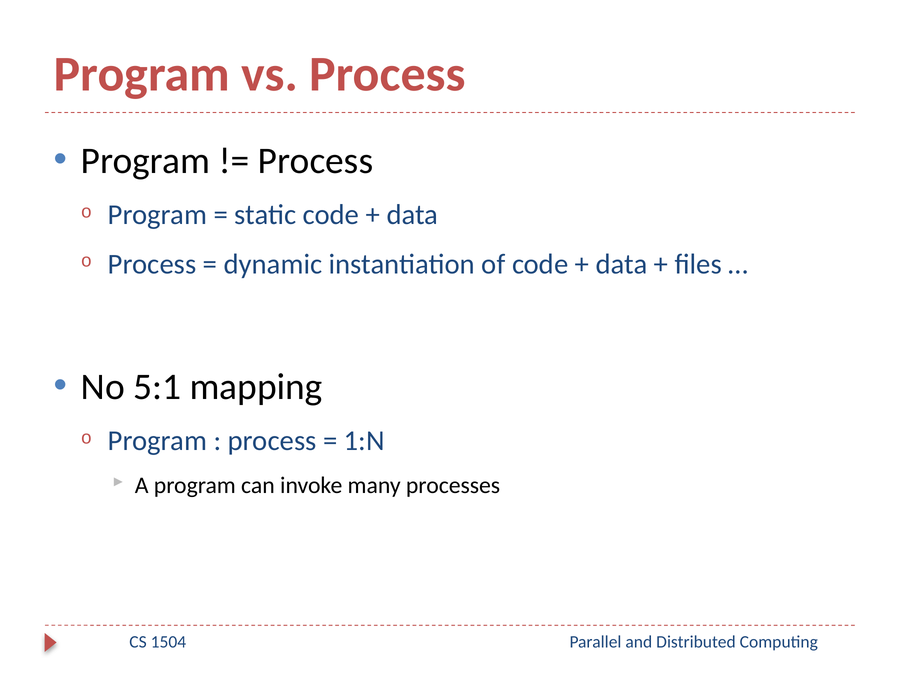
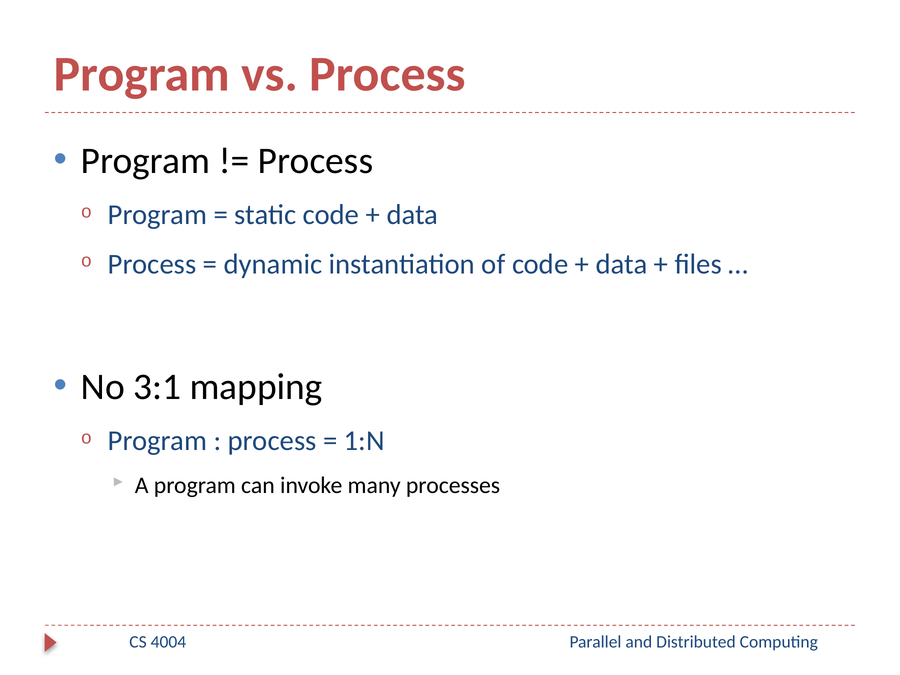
5:1: 5:1 -> 3:1
1504: 1504 -> 4004
